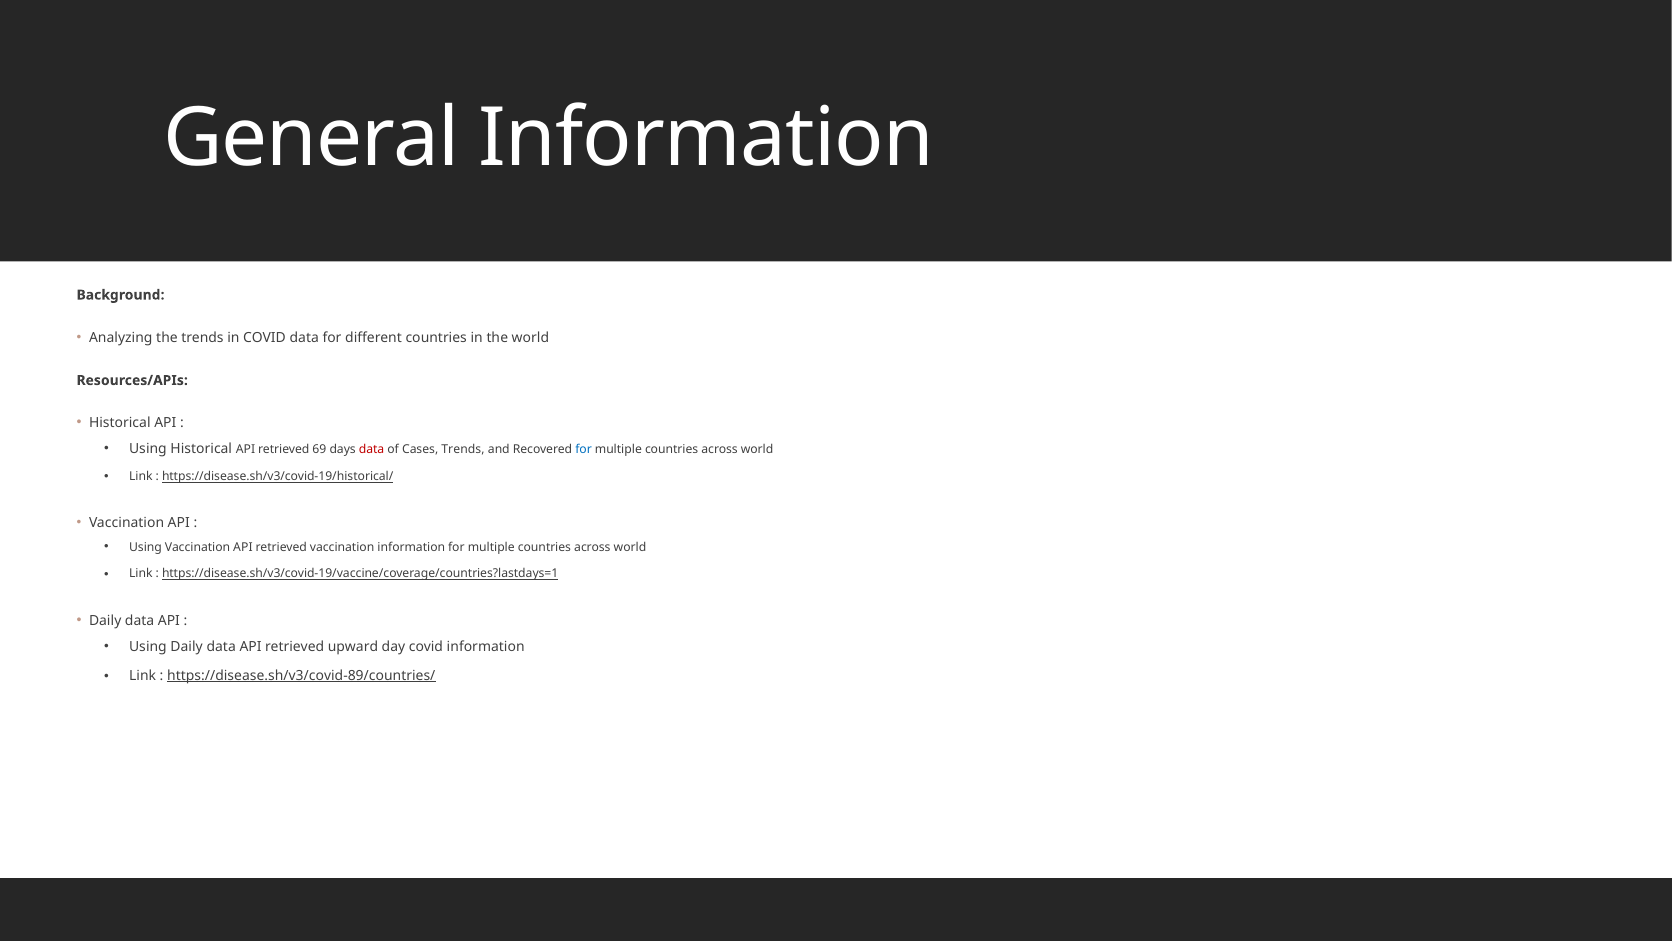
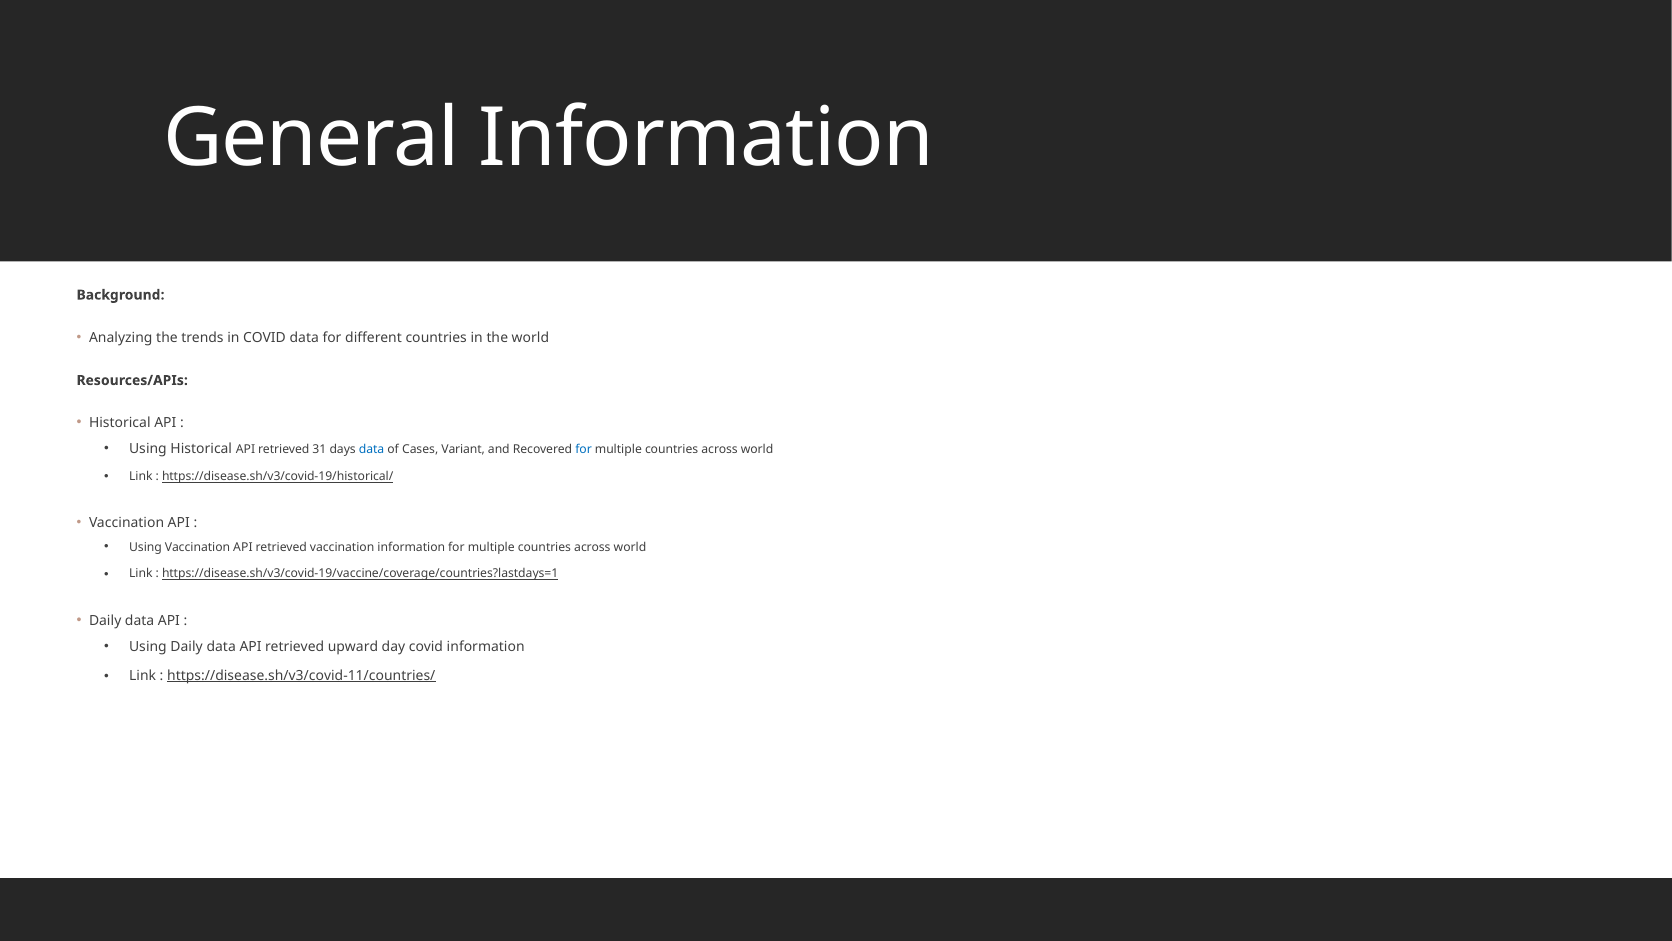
69: 69 -> 31
data at (372, 449) colour: red -> blue
Cases Trends: Trends -> Variant
https://disease.sh/v3/covid-89/countries/: https://disease.sh/v3/covid-89/countries/ -> https://disease.sh/v3/covid-11/countries/
